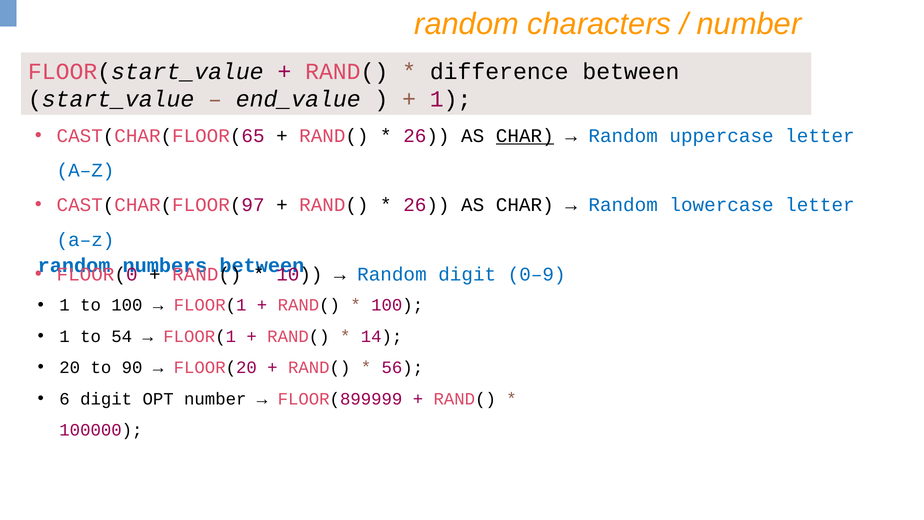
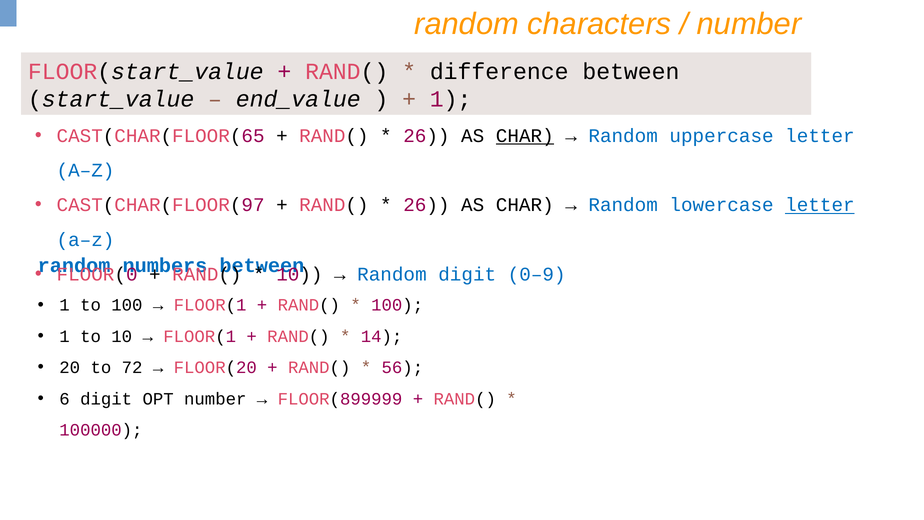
letter at (820, 205) underline: none -> present
to 54: 54 -> 10
90: 90 -> 72
